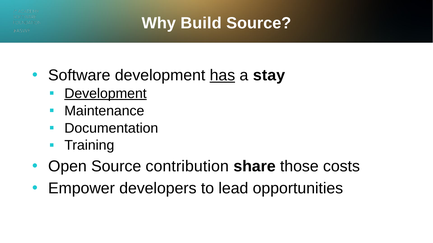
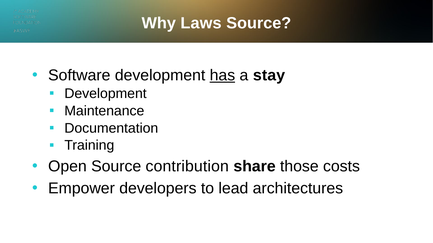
Build: Build -> Laws
Development at (106, 94) underline: present -> none
opportunities: opportunities -> architectures
